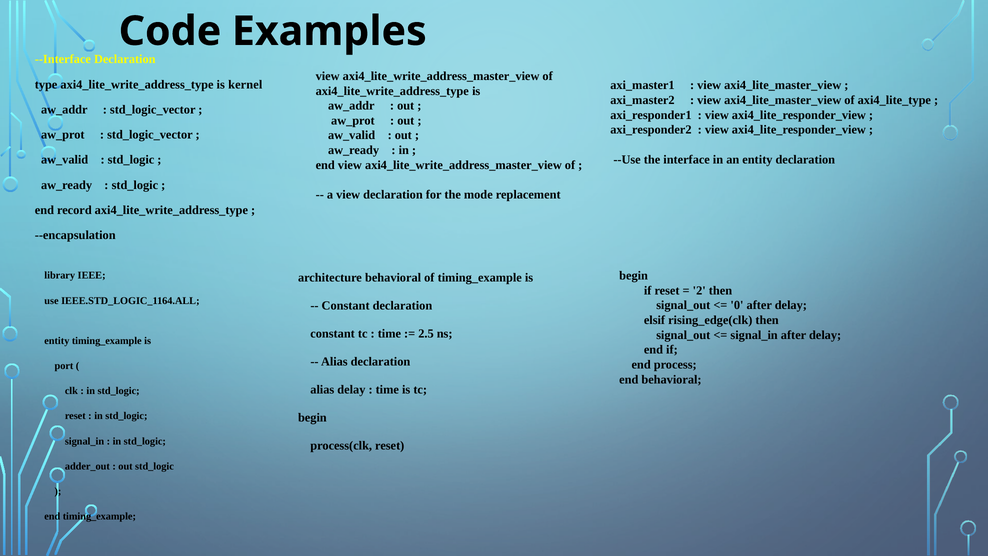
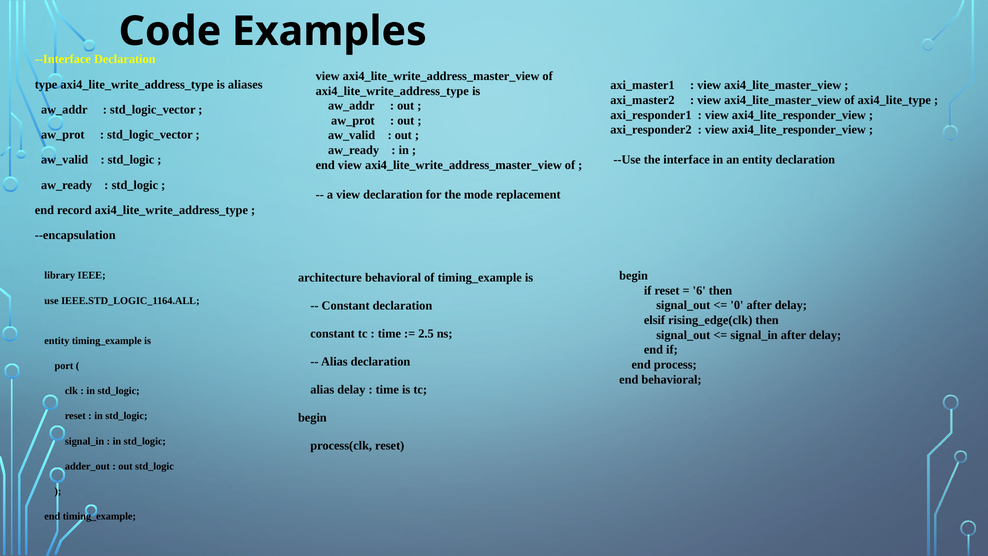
kernel: kernel -> aliases
2: 2 -> 6
